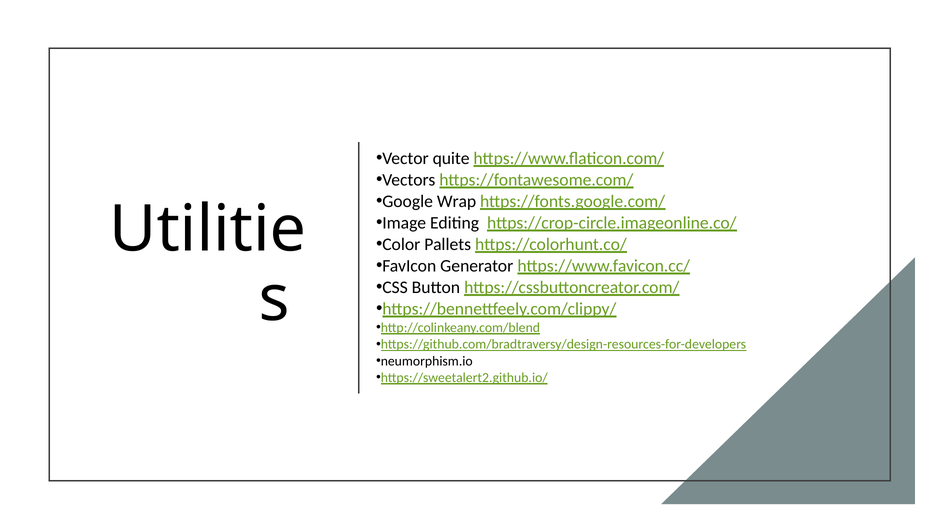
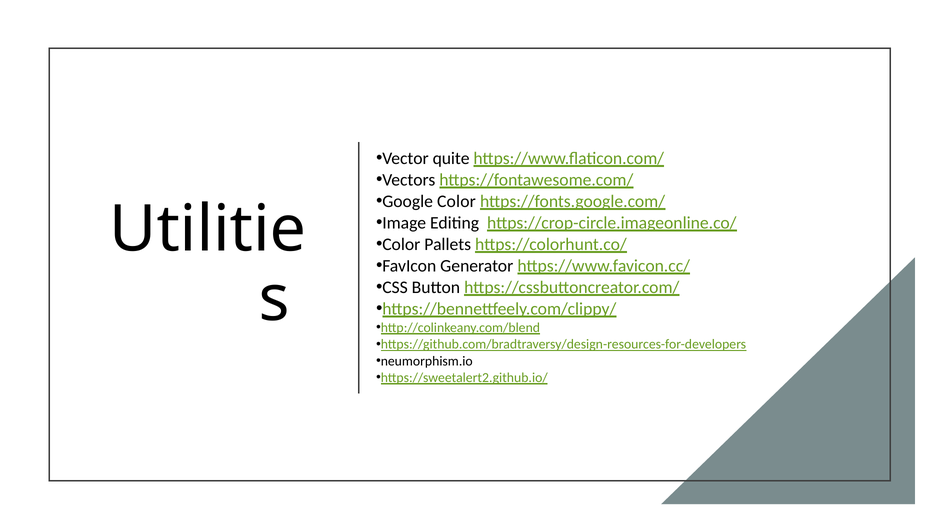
Google Wrap: Wrap -> Color
